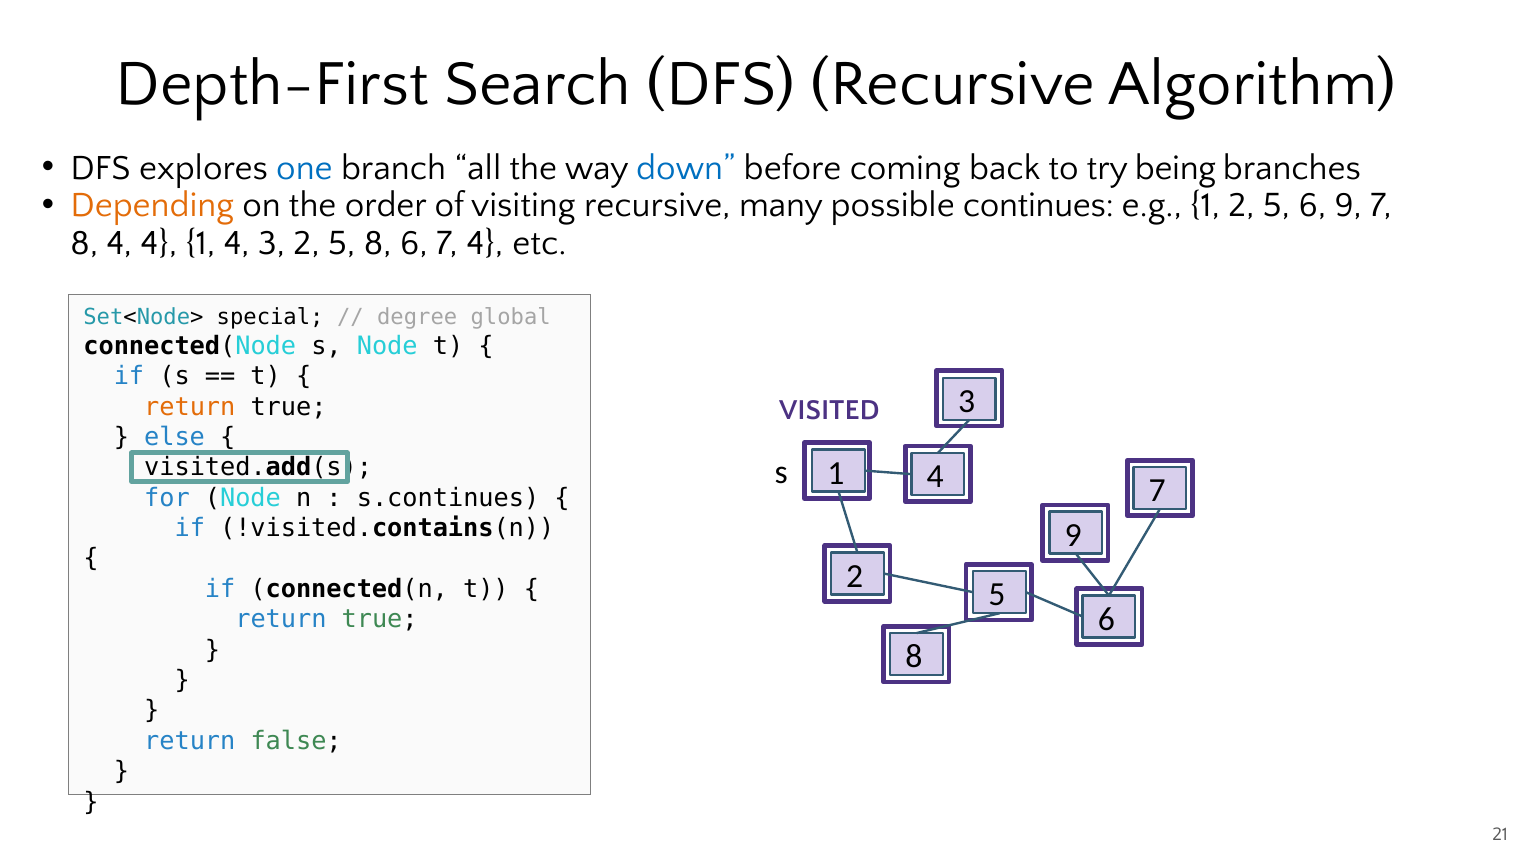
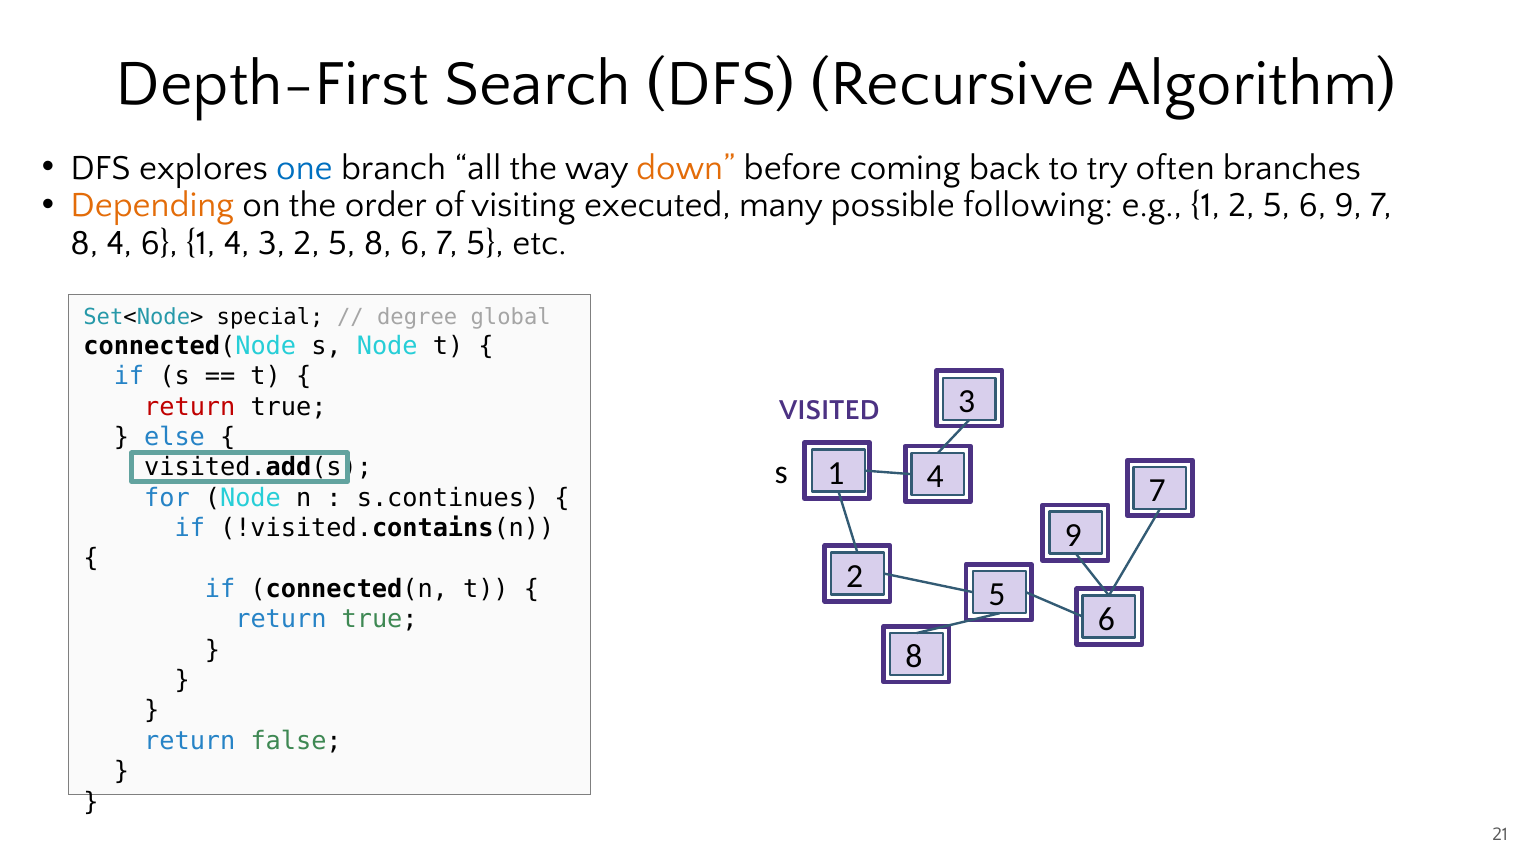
down colour: blue -> orange
being: being -> often
visiting recursive: recursive -> executed
continues: continues -> following
4 4: 4 -> 6
7 4: 4 -> 5
return at (190, 406) colour: orange -> red
